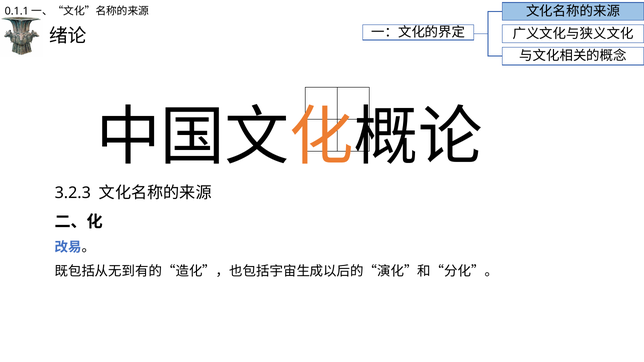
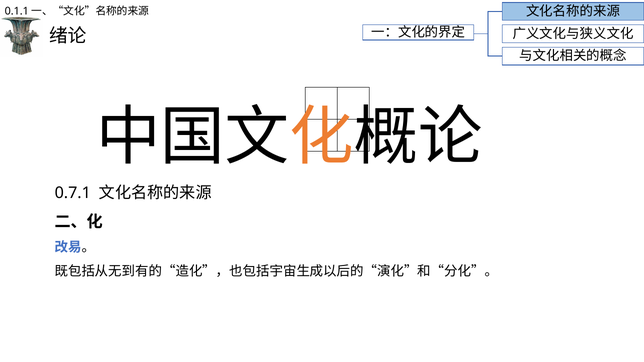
3.2.3: 3.2.3 -> 0.7.1
